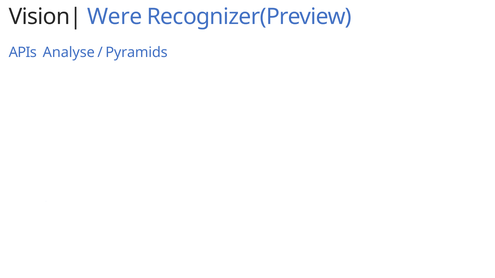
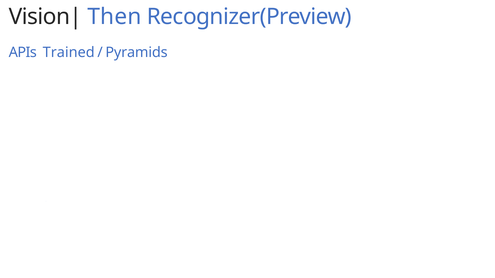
Were: Were -> Then
Analyse: Analyse -> Trained
